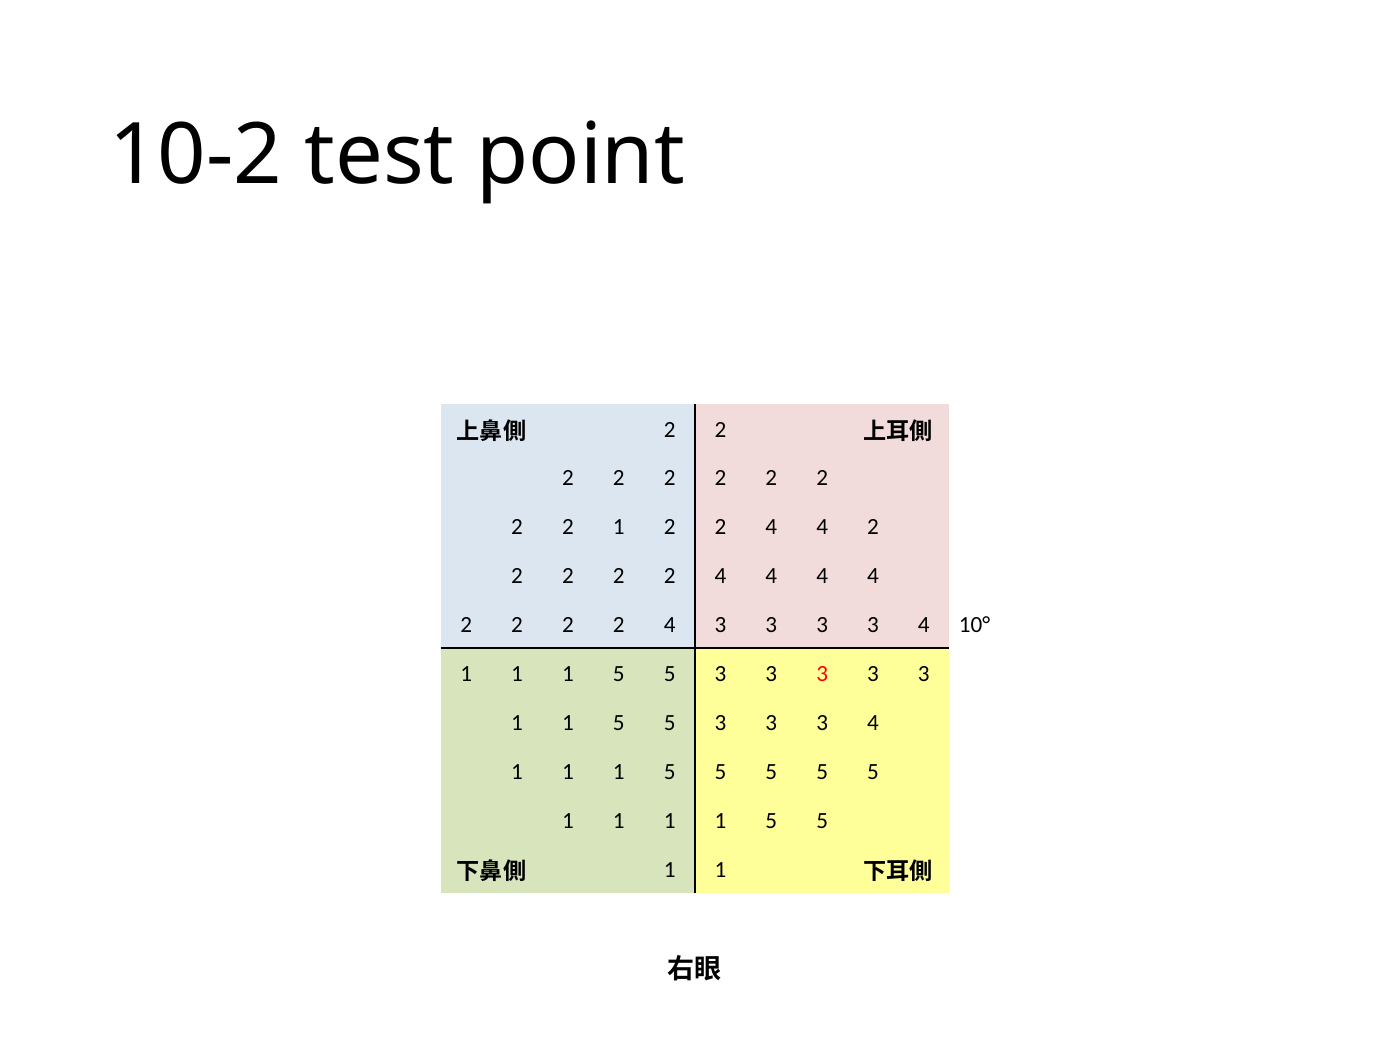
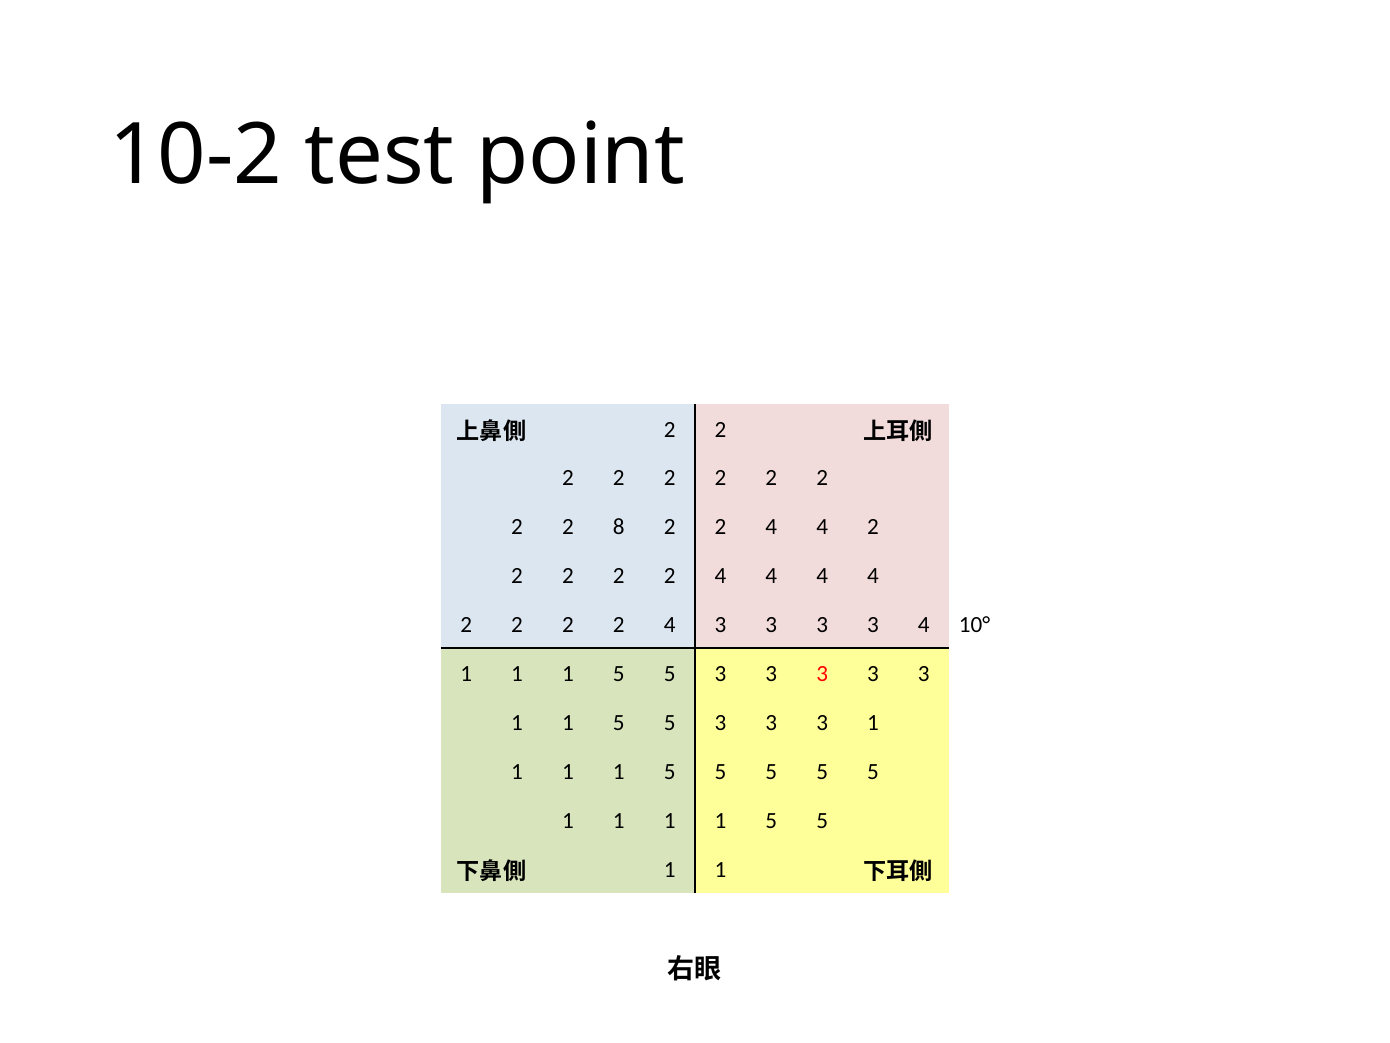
2 1: 1 -> 8
4 at (873, 722): 4 -> 1
